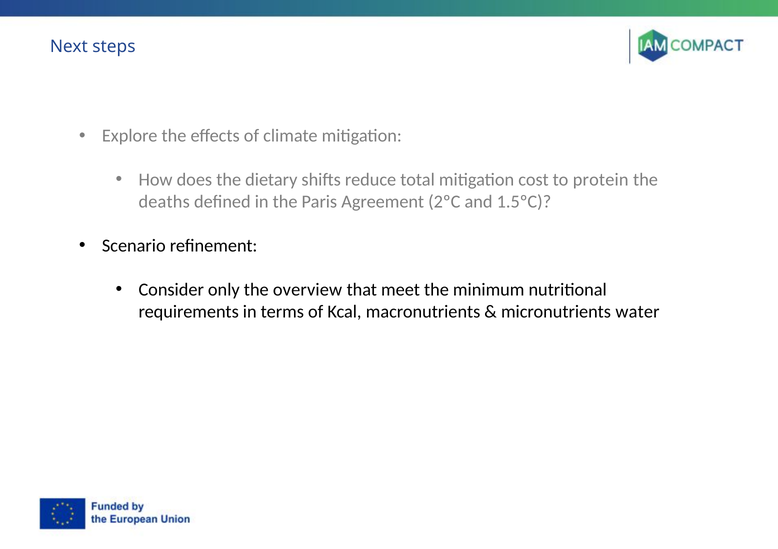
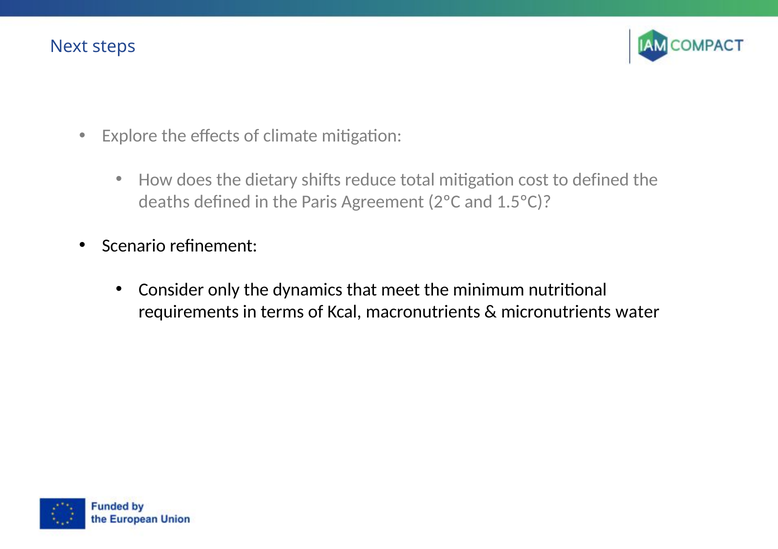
to protein: protein -> defined
overview: overview -> dynamics
